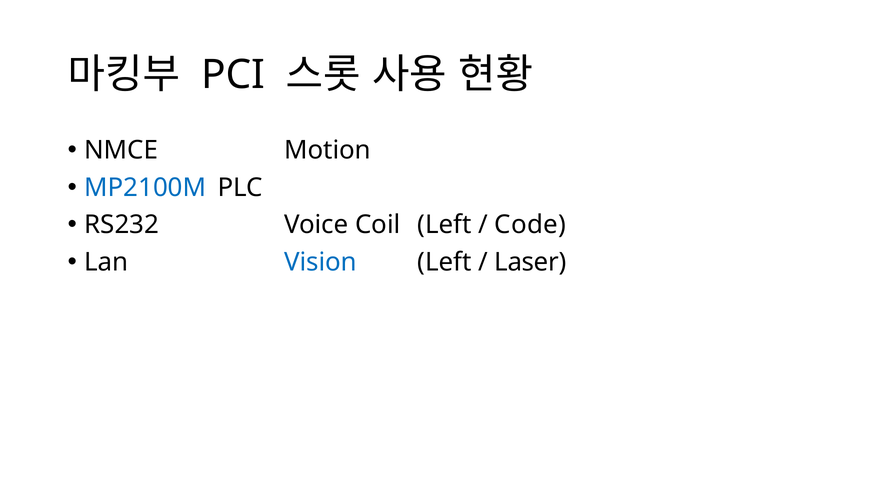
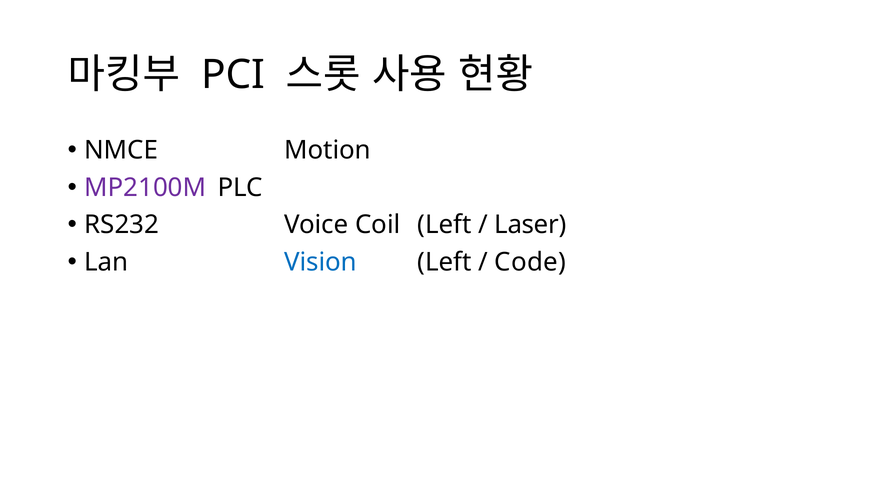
MP2100M colour: blue -> purple
Code: Code -> Laser
Laser: Laser -> Code
